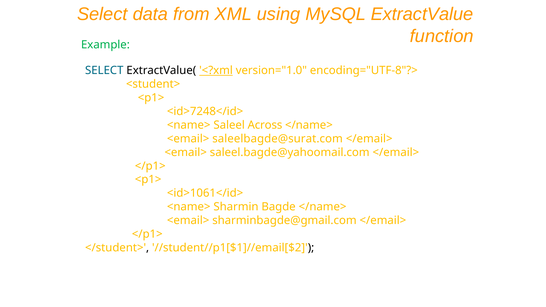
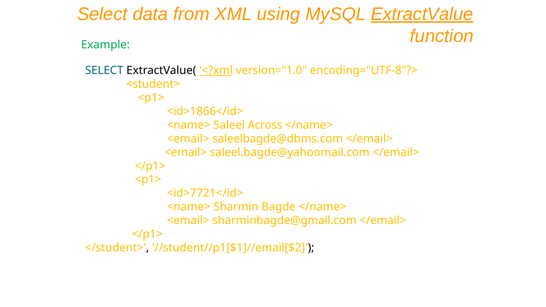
ExtractValue underline: none -> present
<id>7248</id>: <id>7248</id> -> <id>1866</id>
saleelbagde@surat.com: saleelbagde@surat.com -> saleelbagde@dbms.com
<id>1061</id>: <id>1061</id> -> <id>7721</id>
